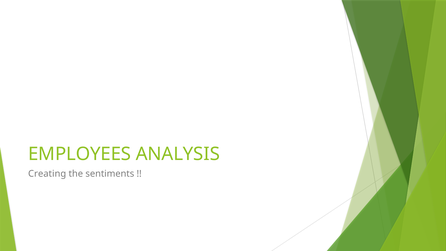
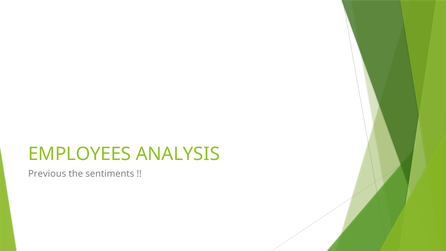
Creating: Creating -> Previous
